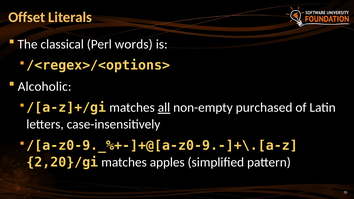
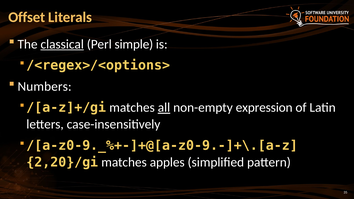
classical underline: none -> present
words: words -> simple
Alcoholic: Alcoholic -> Numbers
purchased: purchased -> expression
